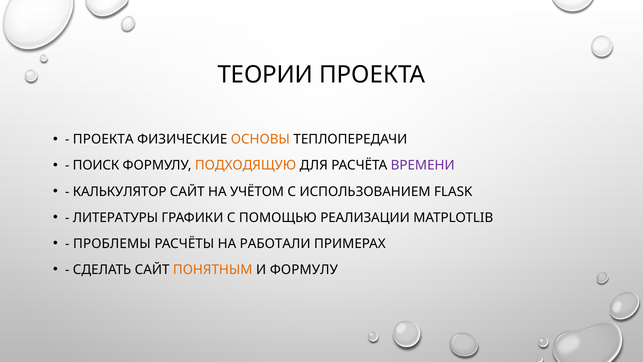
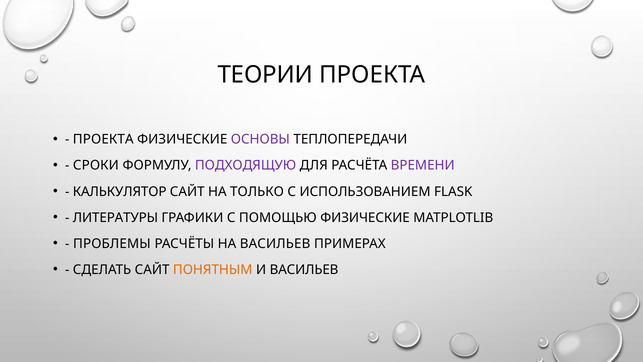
ОСНОВЫ colour: orange -> purple
ПОИСК: ПОИСК -> СРОКИ
ПОДХОДЯЩУЮ colour: orange -> purple
УЧЁТОМ: УЧЁТОМ -> ТОЛЬКО
ПОМОЩЬЮ РЕАЛИЗАЦИИ: РЕАЛИЗАЦИИ -> ФИЗИЧЕСКИЕ
НА РАБОТАЛИ: РАБОТАЛИ -> ВАСИЛЬЕВ
И ФОРМУЛУ: ФОРМУЛУ -> ВАСИЛЬЕВ
